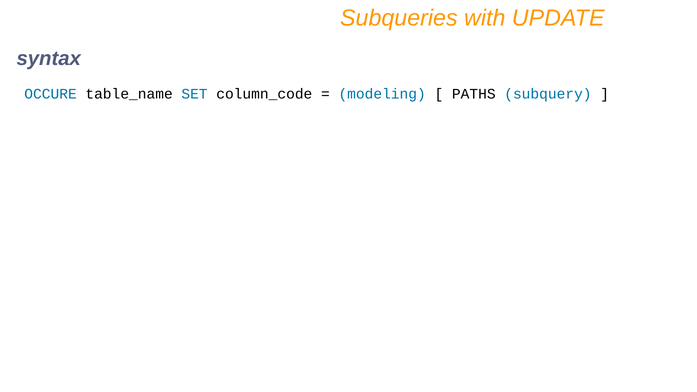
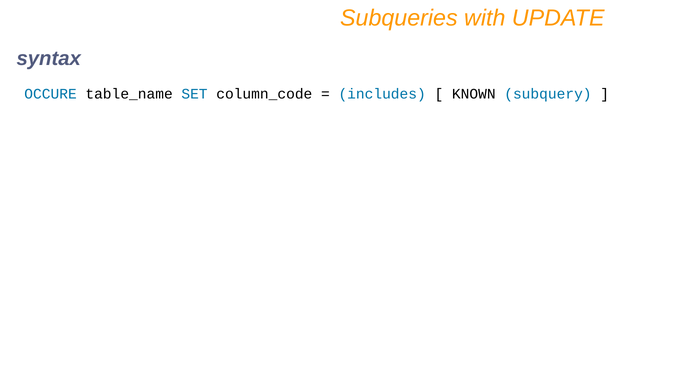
modeling: modeling -> includes
PATHS: PATHS -> KNOWN
